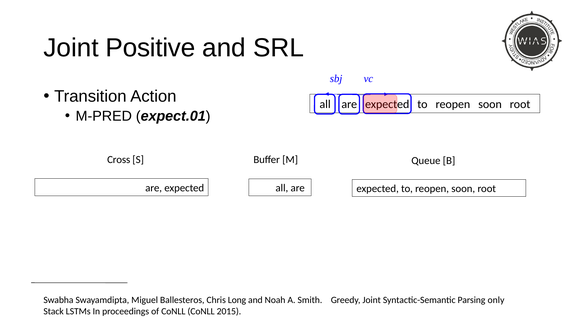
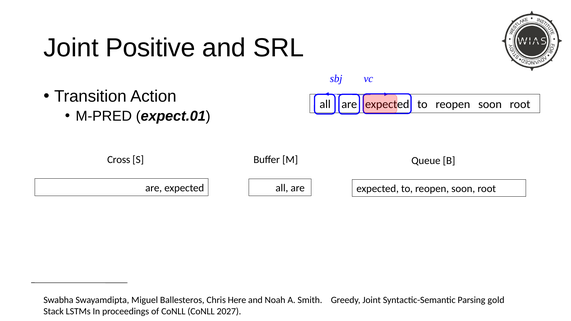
Long: Long -> Here
only: only -> gold
2015: 2015 -> 2027
